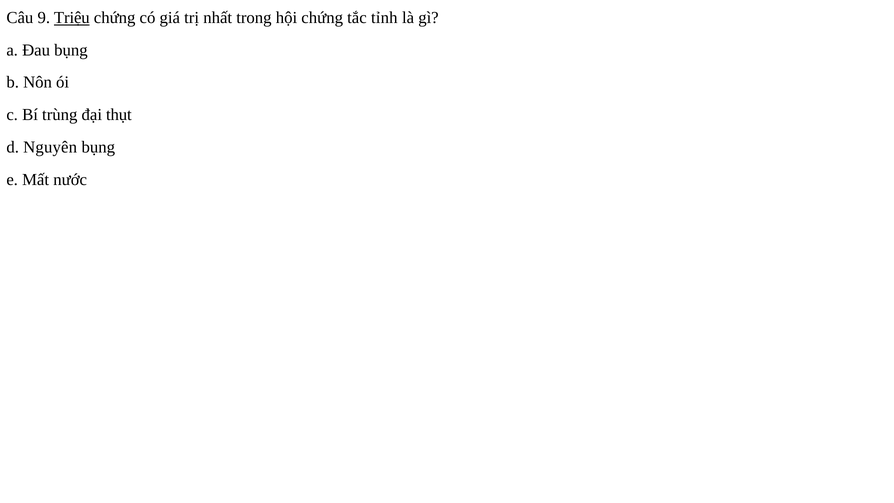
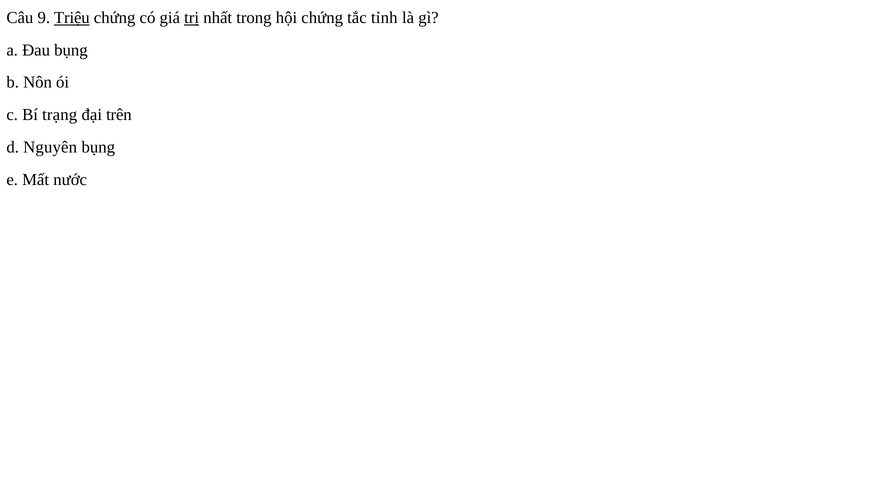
trị underline: none -> present
trùng: trùng -> trạng
thụt: thụt -> trên
